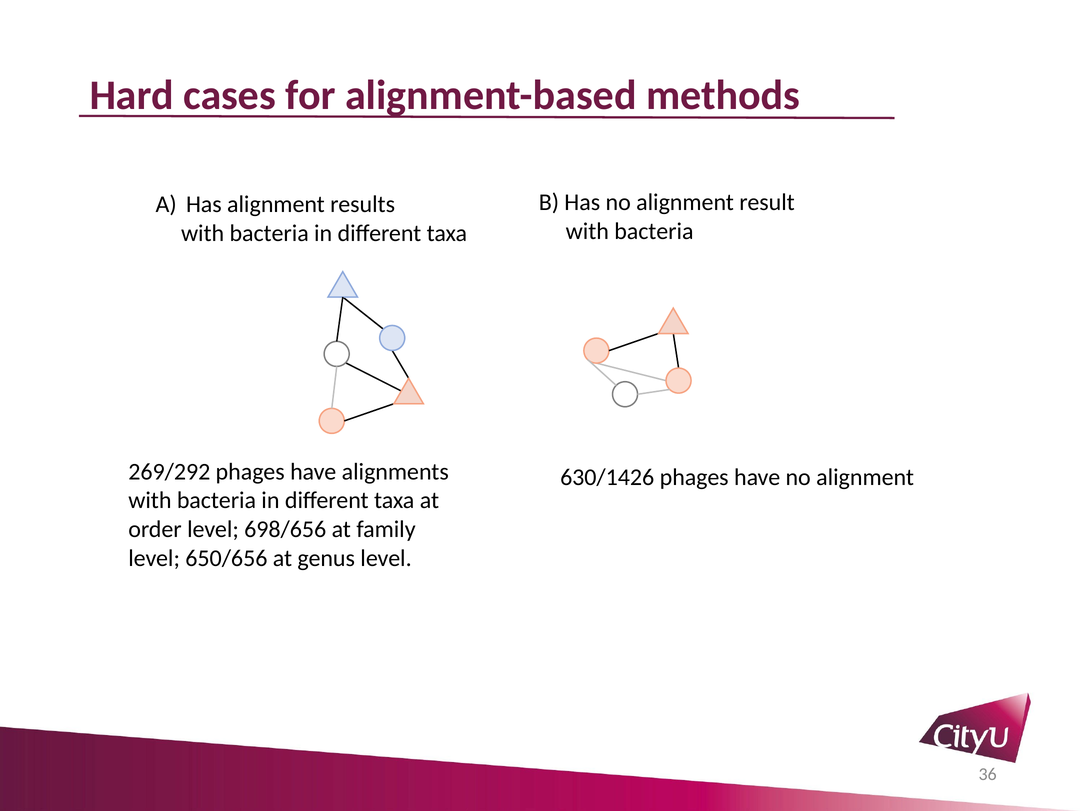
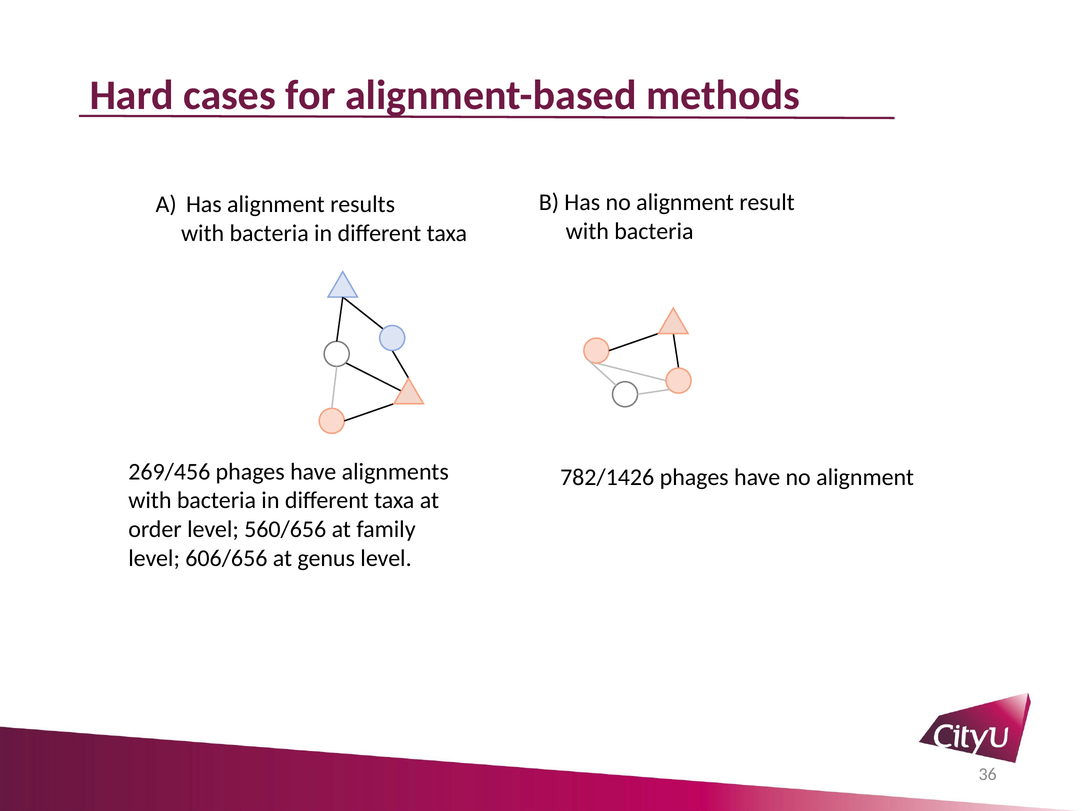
269/292: 269/292 -> 269/456
630/1426: 630/1426 -> 782/1426
698/656: 698/656 -> 560/656
650/656: 650/656 -> 606/656
